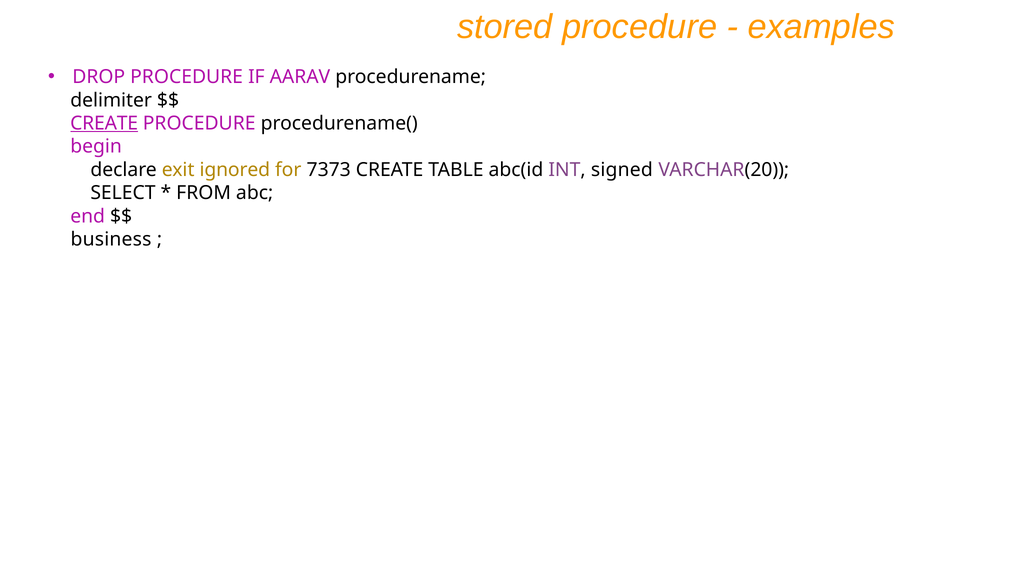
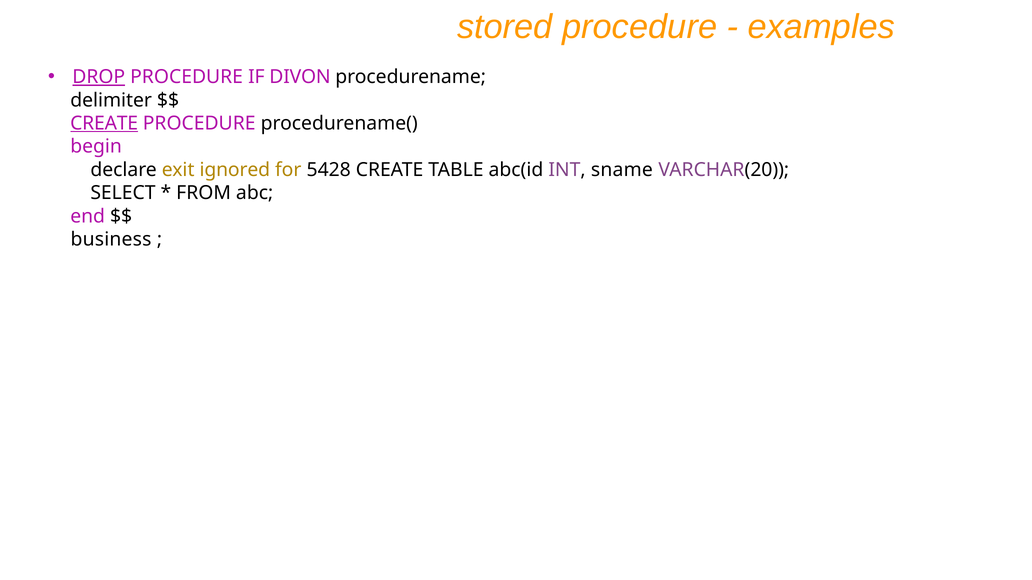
DROP underline: none -> present
AARAV: AARAV -> DIVON
7373: 7373 -> 5428
signed: signed -> sname
